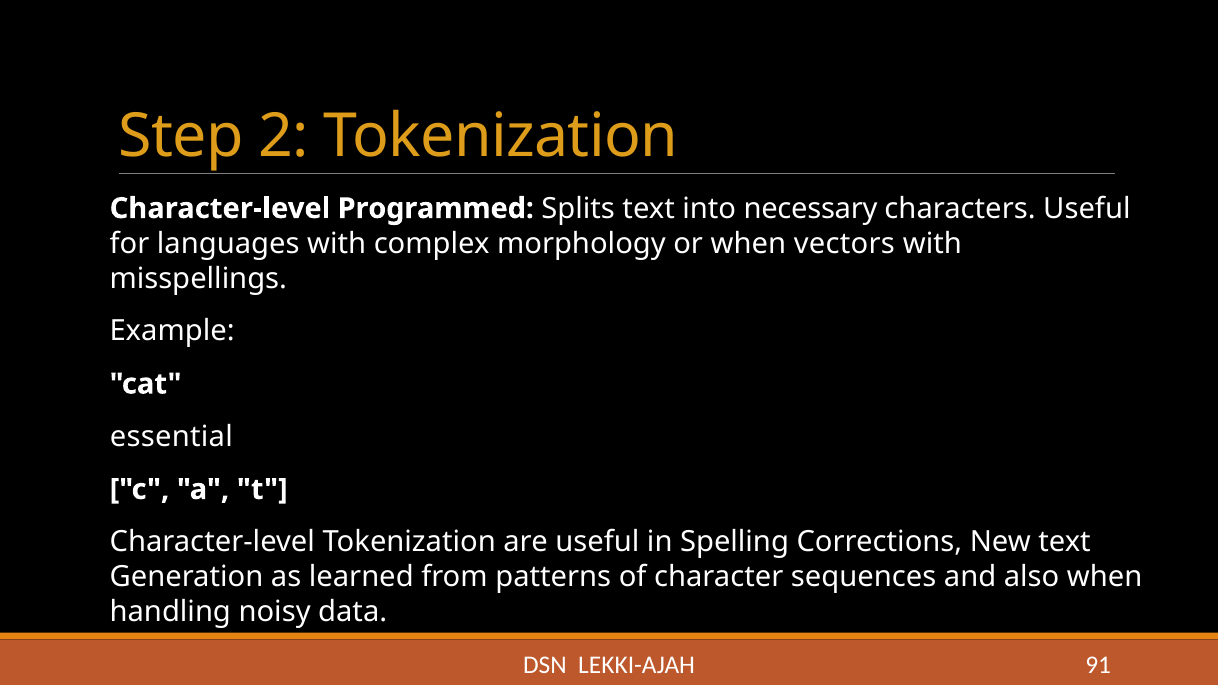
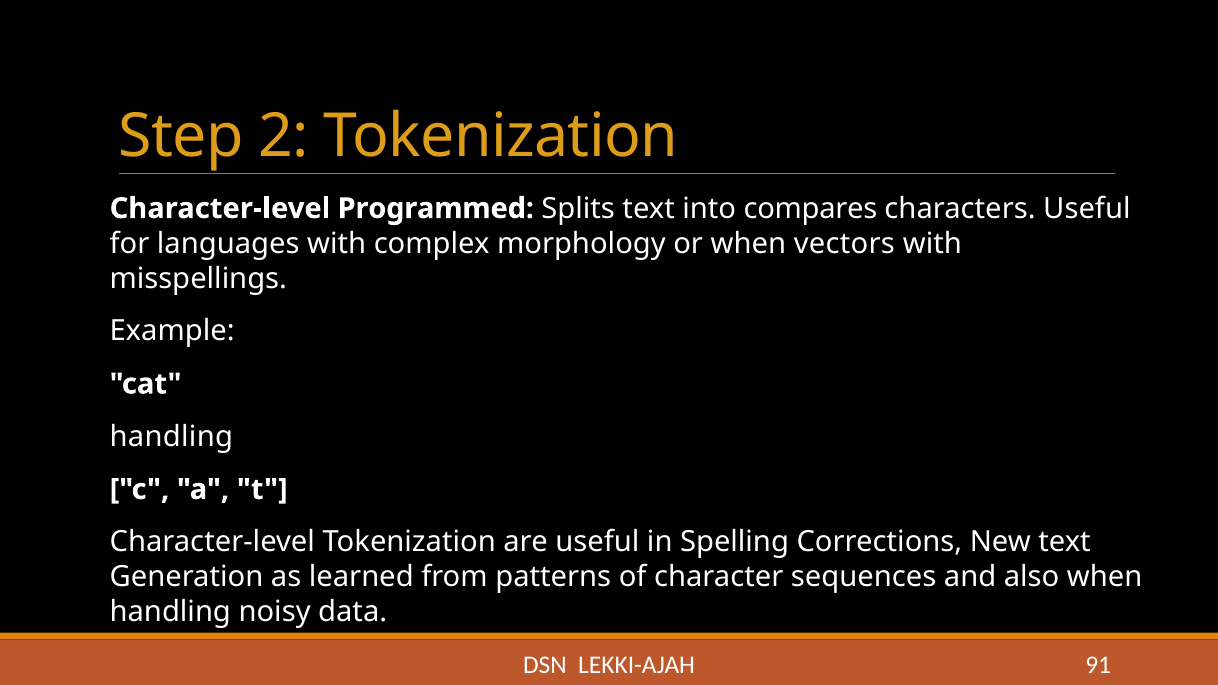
necessary: necessary -> compares
essential at (171, 437): essential -> handling
